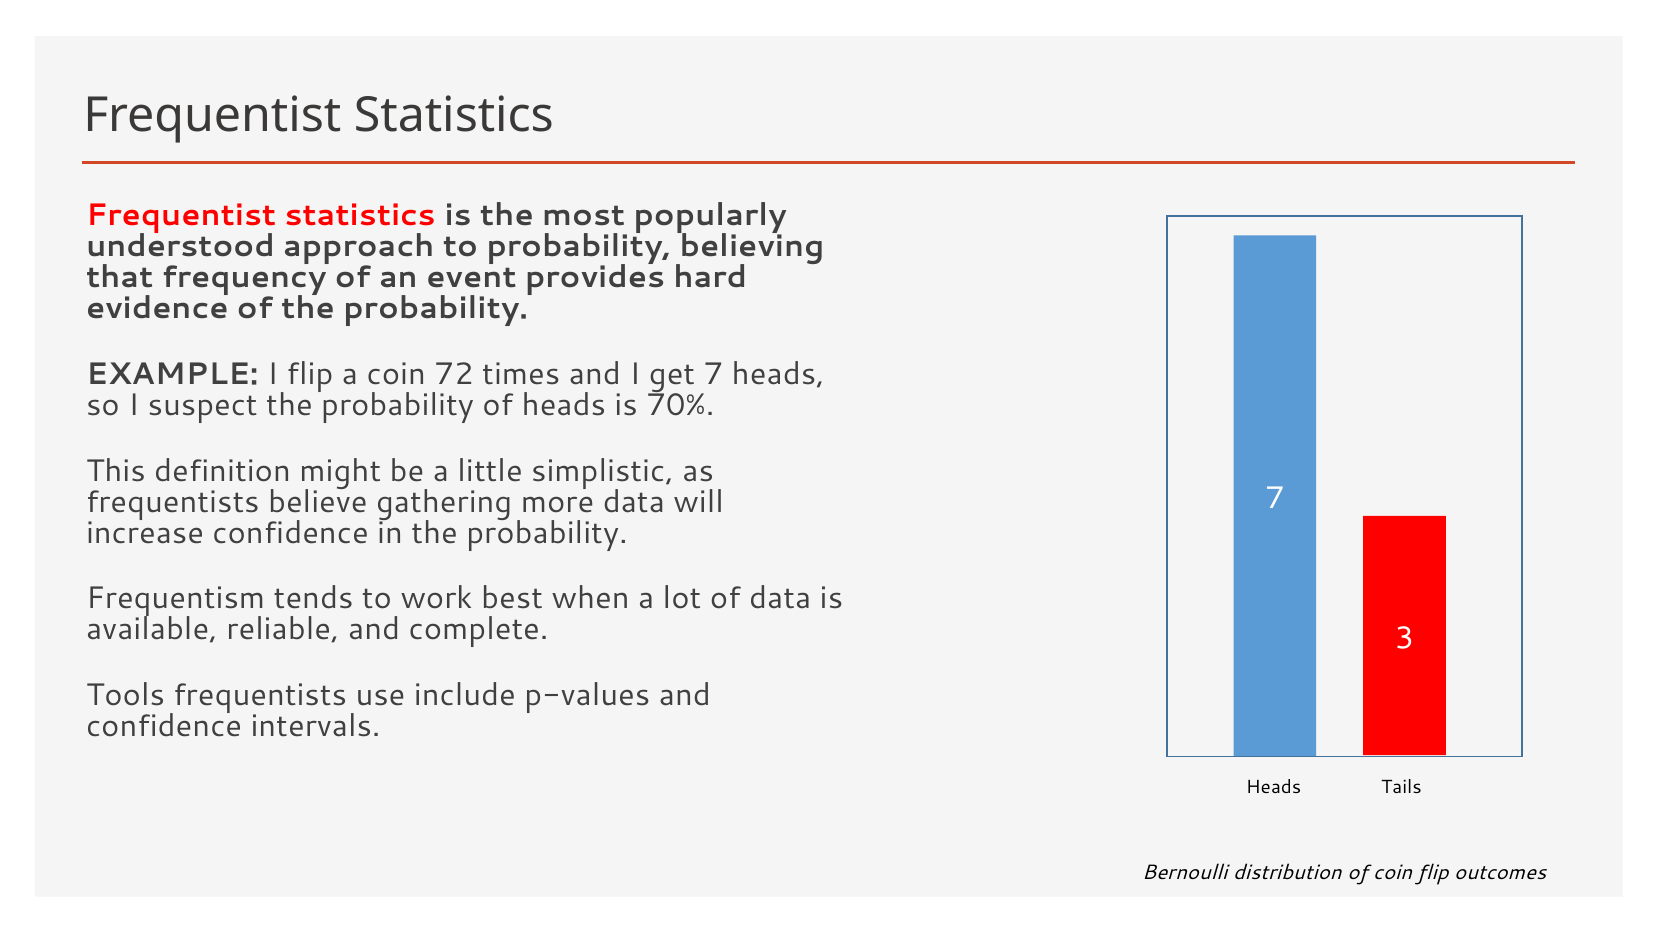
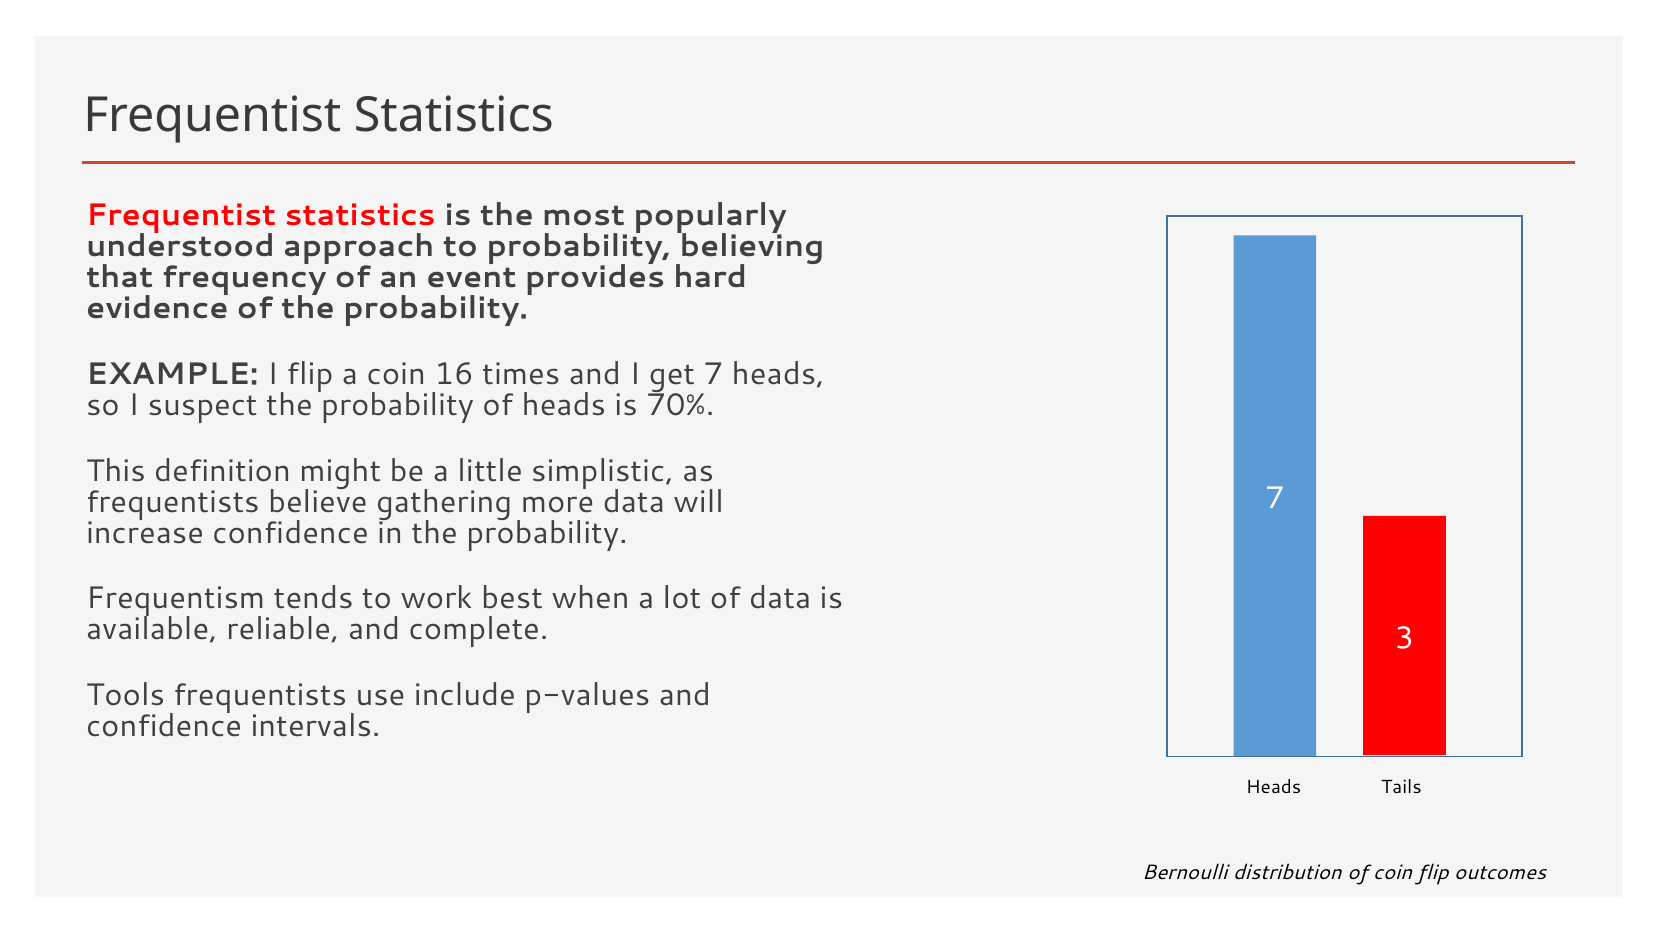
72: 72 -> 16
